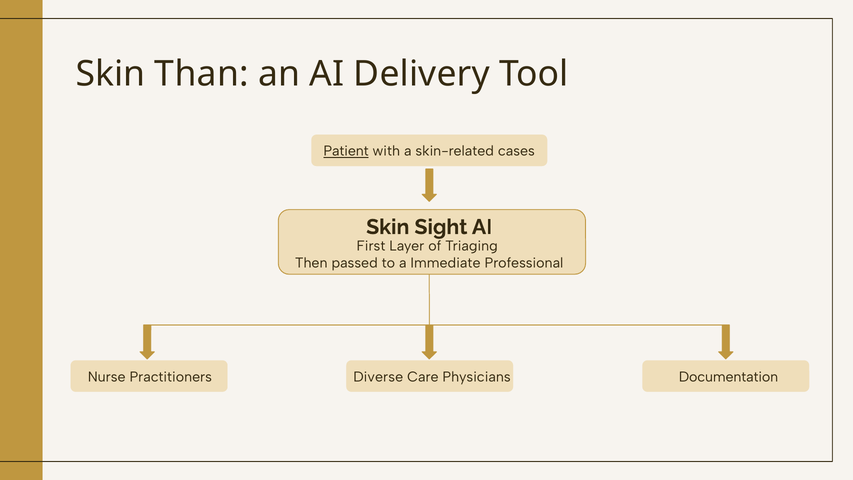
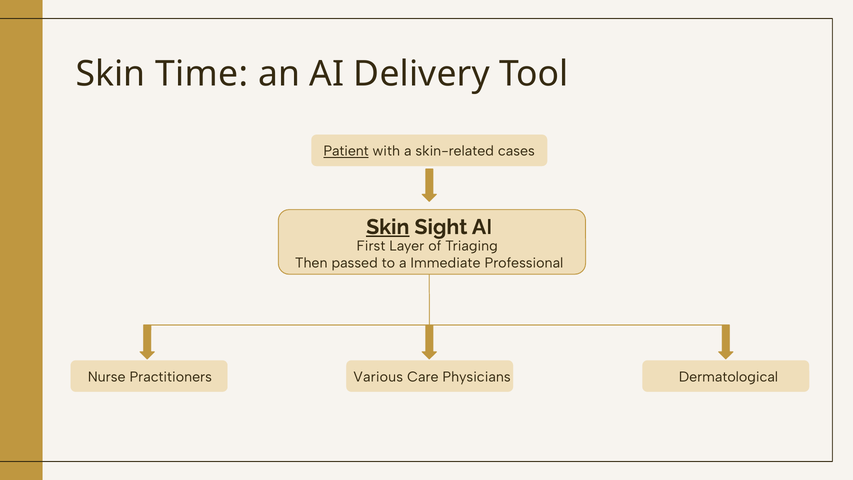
Than: Than -> Time
Skin at (388, 227) underline: none -> present
Diverse: Diverse -> Various
Documentation: Documentation -> Dermatological
